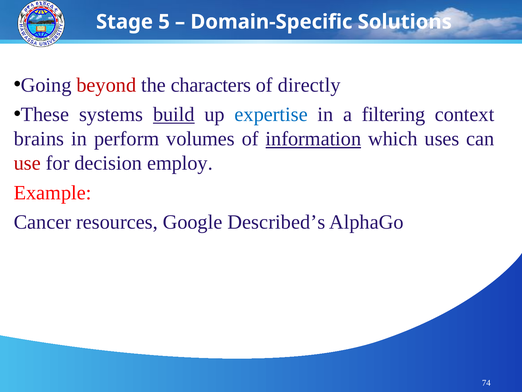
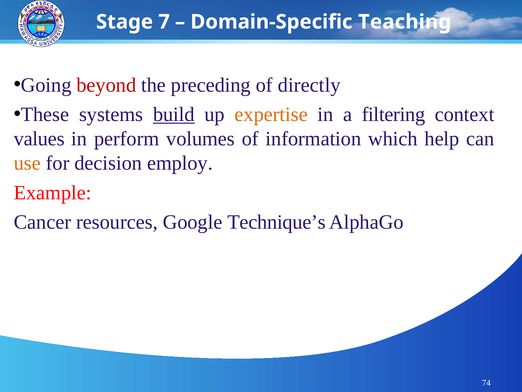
5: 5 -> 7
Solutions: Solutions -> Teaching
characters: characters -> preceding
expertise colour: blue -> orange
brains: brains -> values
information underline: present -> none
uses: uses -> help
use colour: red -> orange
Described’s: Described’s -> Technique’s
